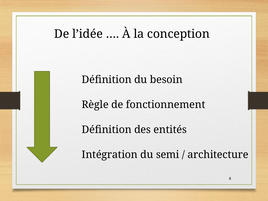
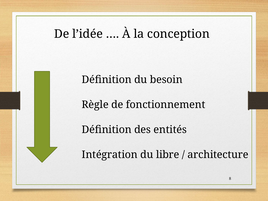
semi: semi -> libre
